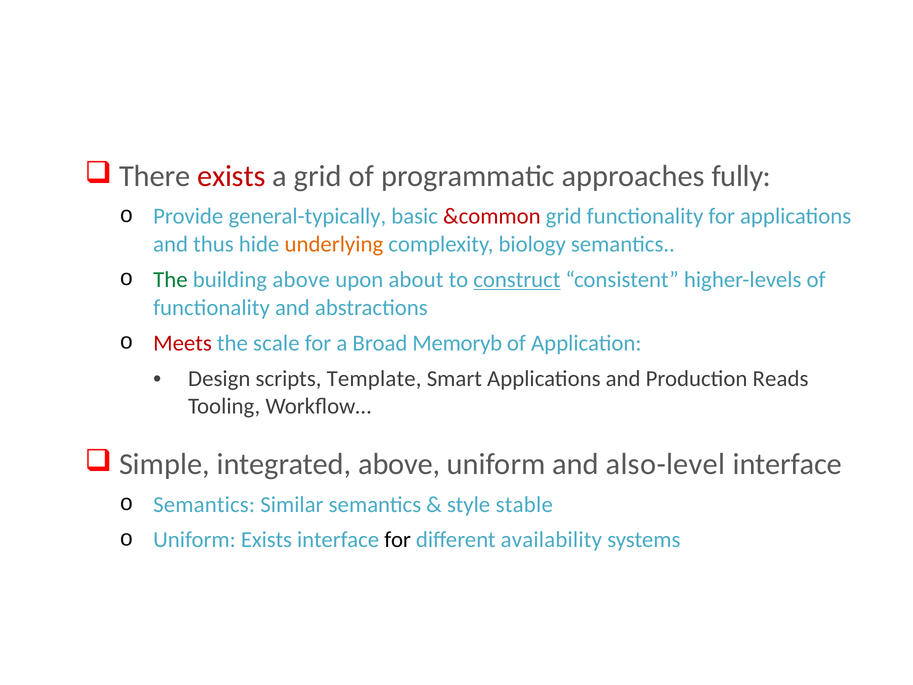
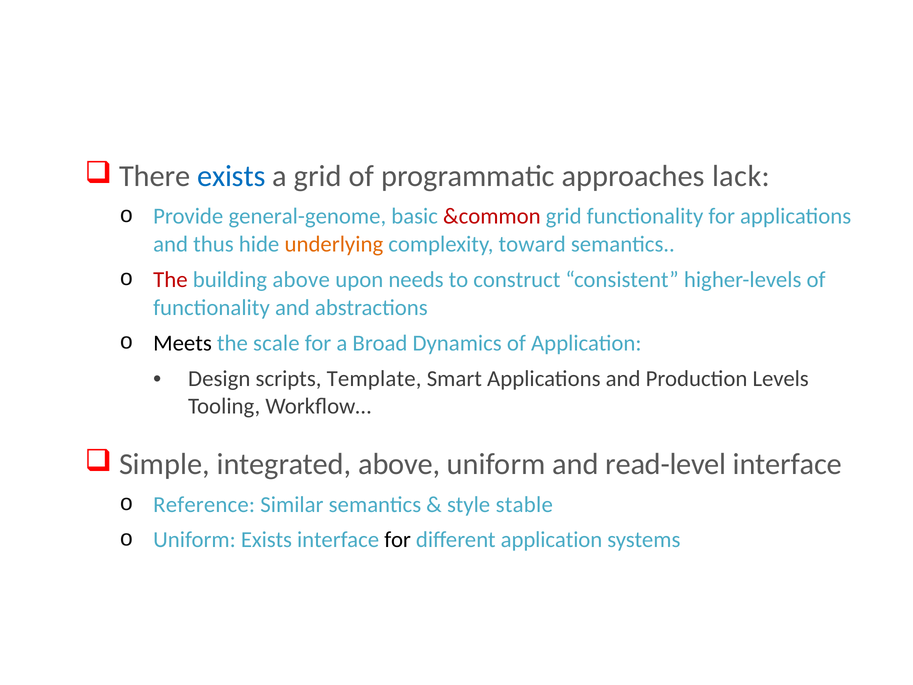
exists at (231, 176) colour: red -> blue
fully: fully -> lack
general-typically: general-typically -> general-genome
biology: biology -> toward
The at (170, 280) colour: green -> red
about: about -> needs
construct underline: present -> none
Meets colour: red -> black
Memoryb: Memoryb -> Dynamics
Reads: Reads -> Levels
also-level: also-level -> read-level
Semantics at (204, 504): Semantics -> Reference
different availability: availability -> application
